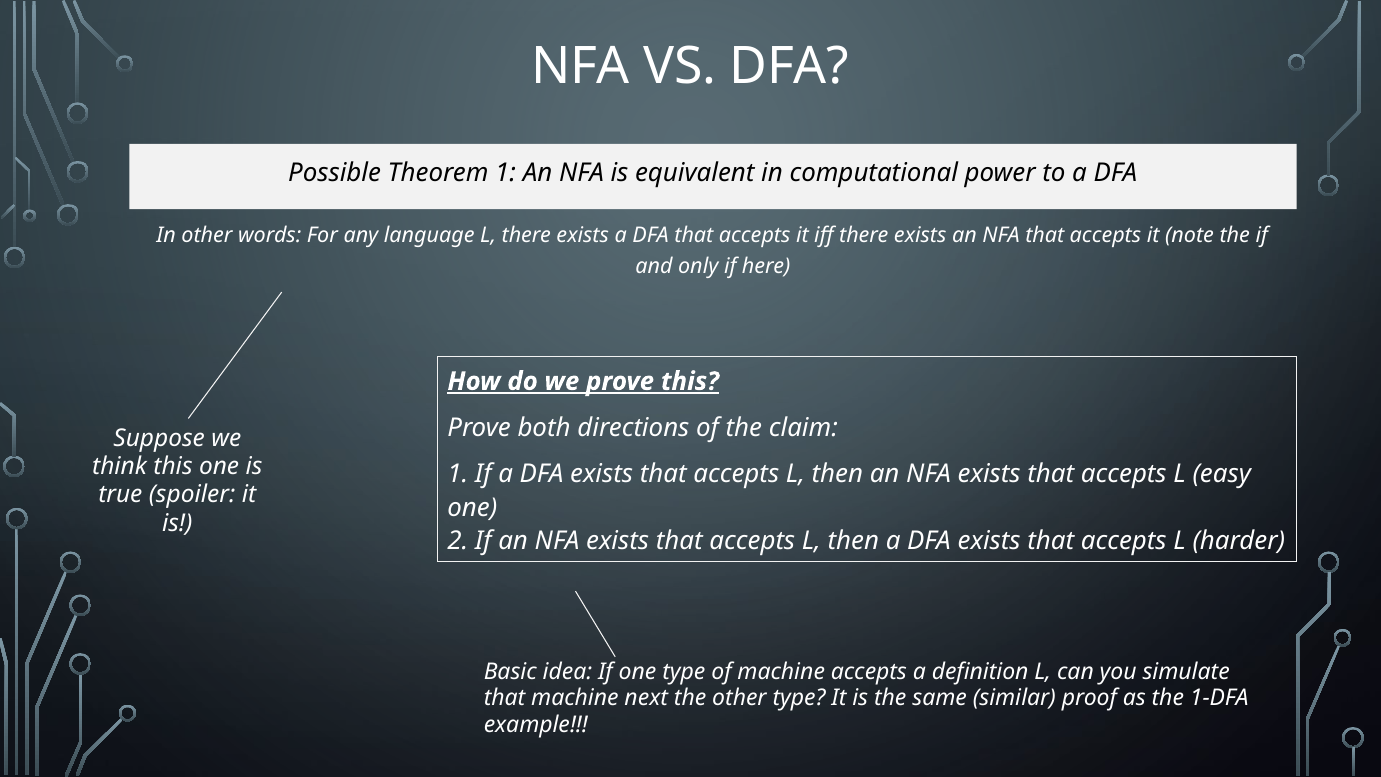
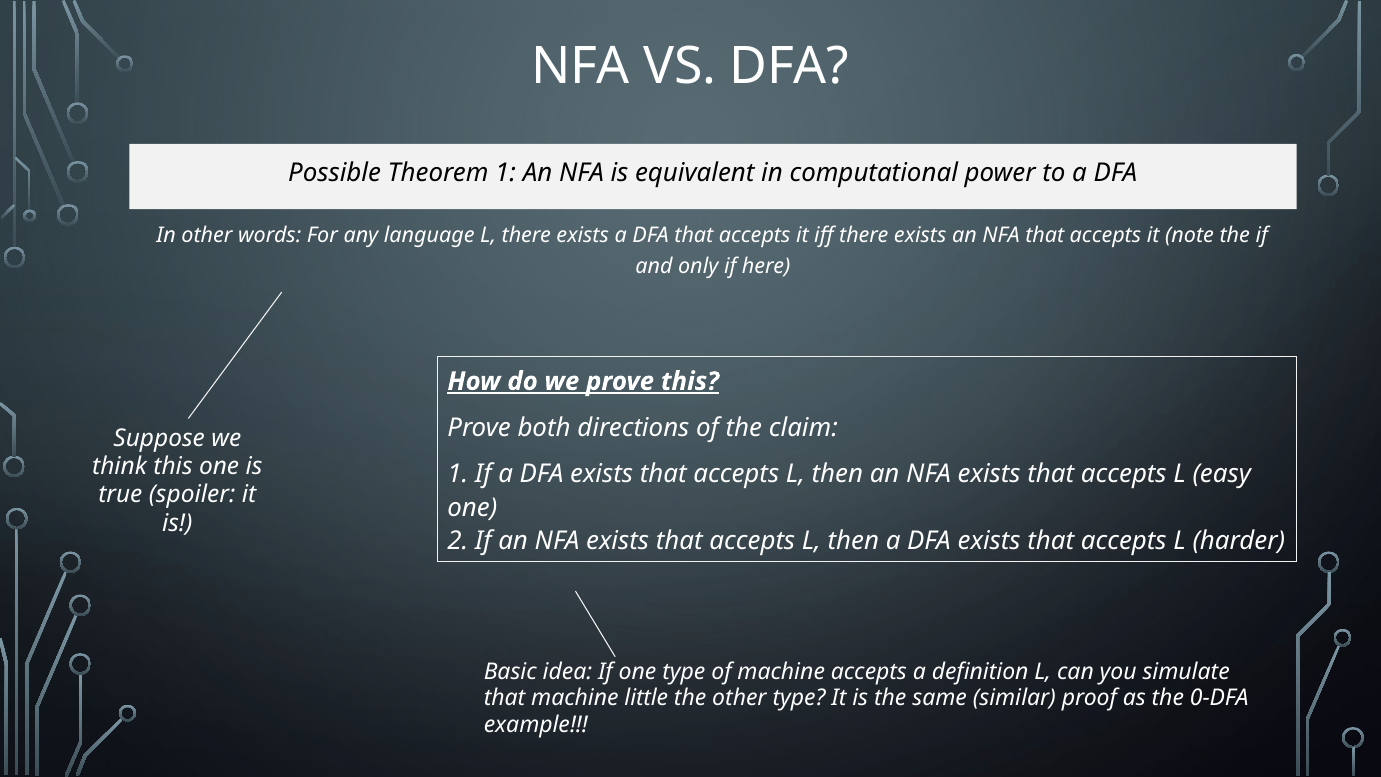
next: next -> little
1-DFA: 1-DFA -> 0-DFA
